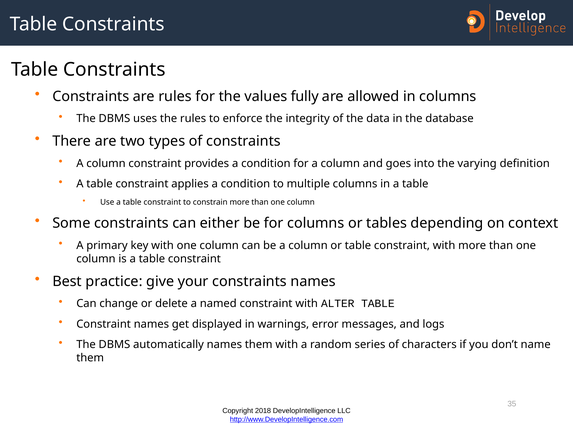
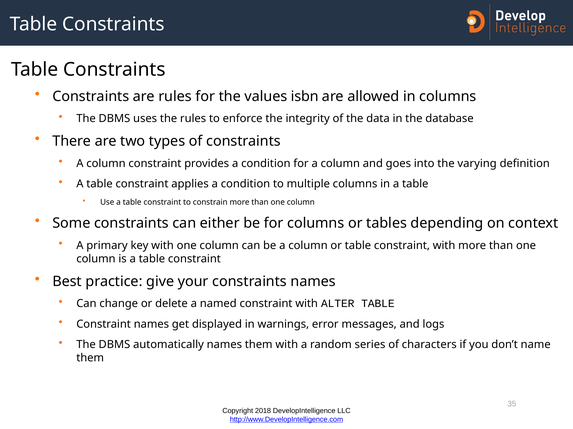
fully: fully -> isbn
